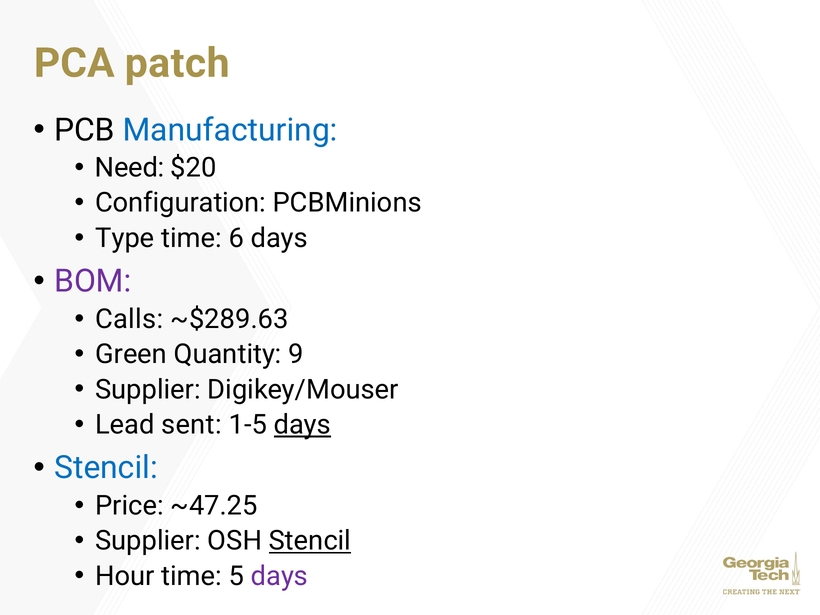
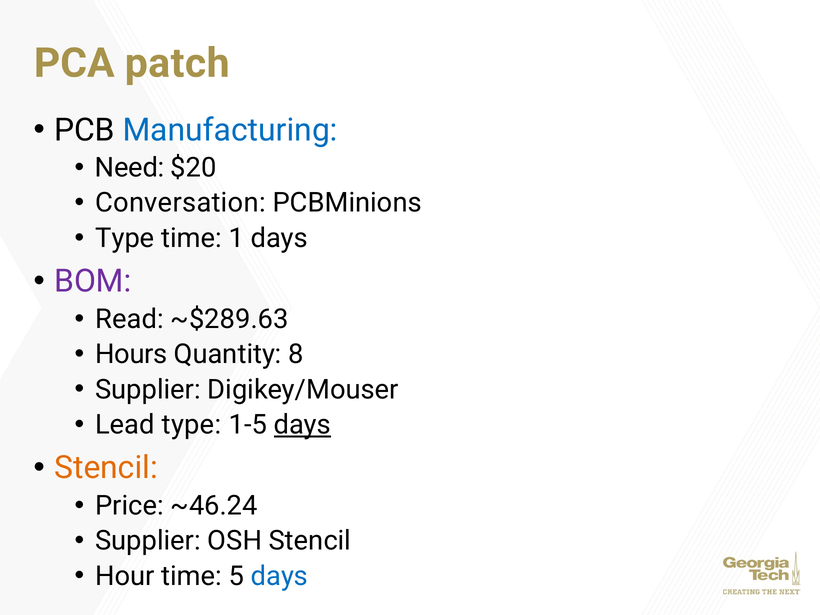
Configuration: Configuration -> Conversation
6: 6 -> 1
Calls: Calls -> Read
Green: Green -> Hours
9: 9 -> 8
Lead sent: sent -> type
Stencil at (106, 468) colour: blue -> orange
~47.25: ~47.25 -> ~46.24
Stencil at (310, 541) underline: present -> none
days at (279, 576) colour: purple -> blue
